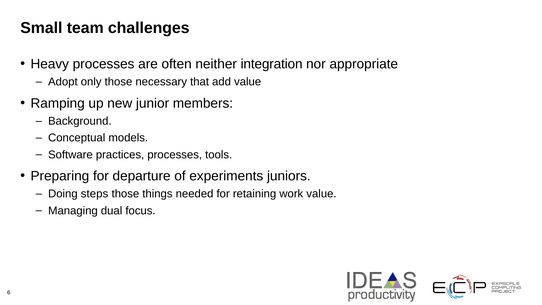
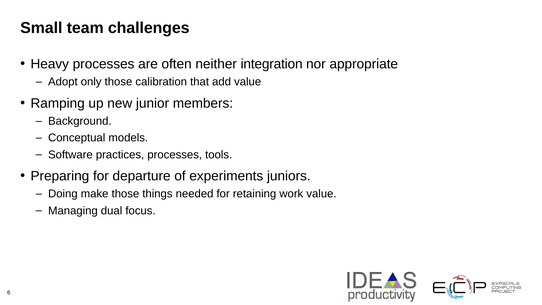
necessary: necessary -> calibration
steps: steps -> make
